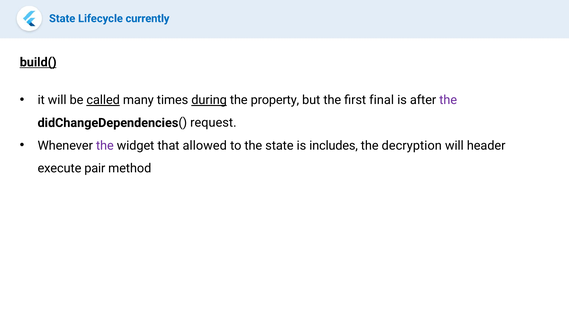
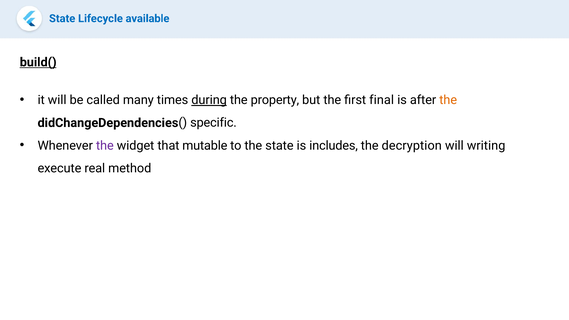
currently: currently -> available
called underline: present -> none
the at (448, 100) colour: purple -> orange
request: request -> specific
allowed: allowed -> mutable
header: header -> writing
pair: pair -> real
